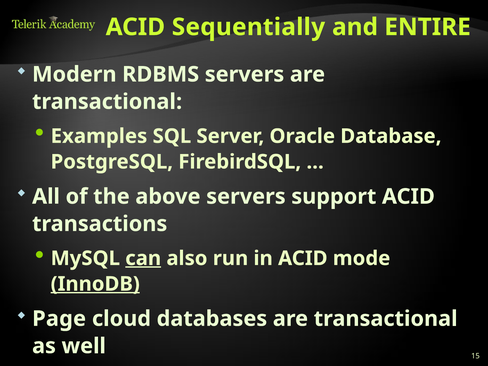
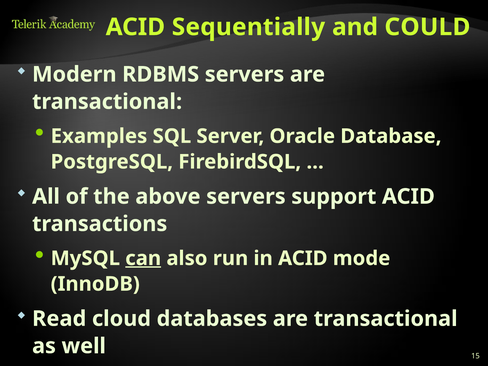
ENTIRE: ENTIRE -> COULD
InnoDB underline: present -> none
Page: Page -> Read
